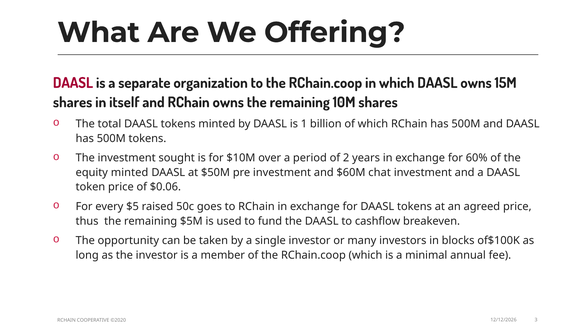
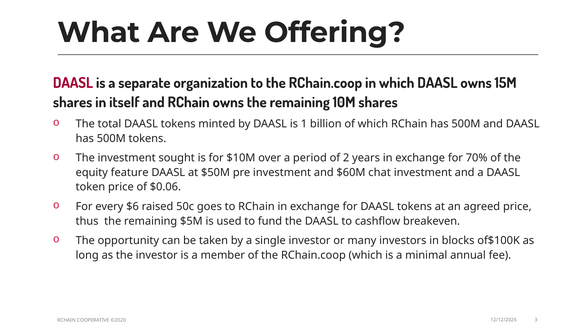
60%: 60% -> 70%
equity minted: minted -> feature
$5: $5 -> $6
